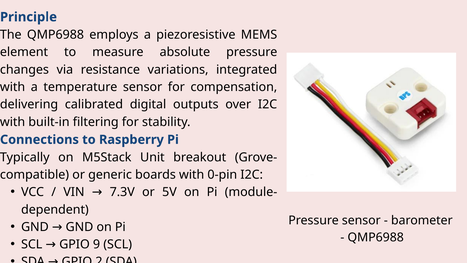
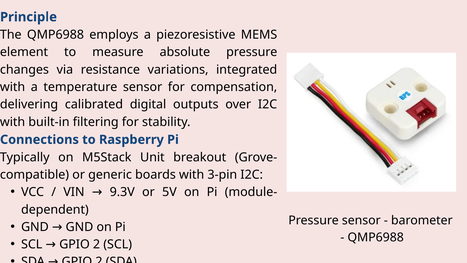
0-pin: 0-pin -> 3-pin
7.3V: 7.3V -> 9.3V
SCL GPIO 9: 9 -> 2
